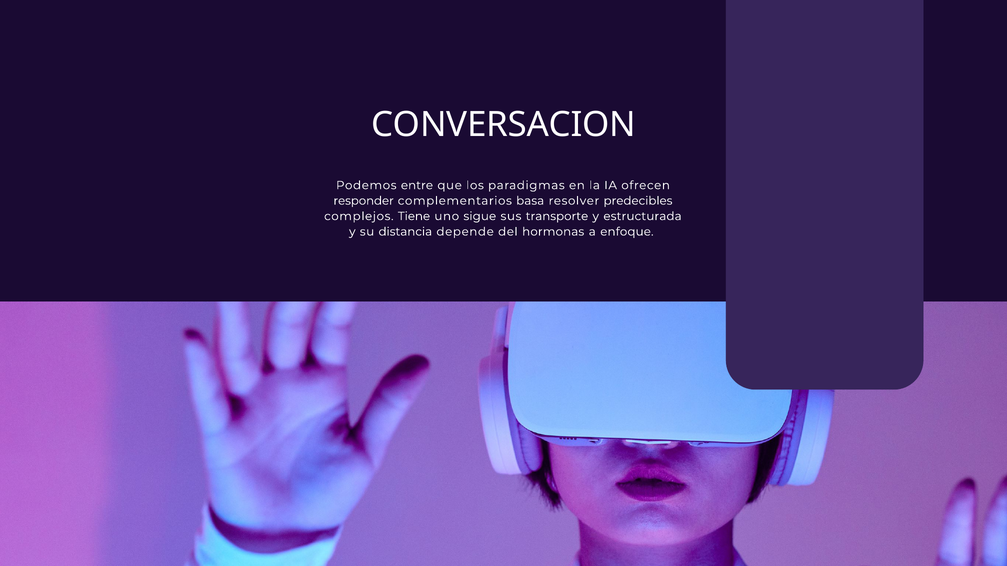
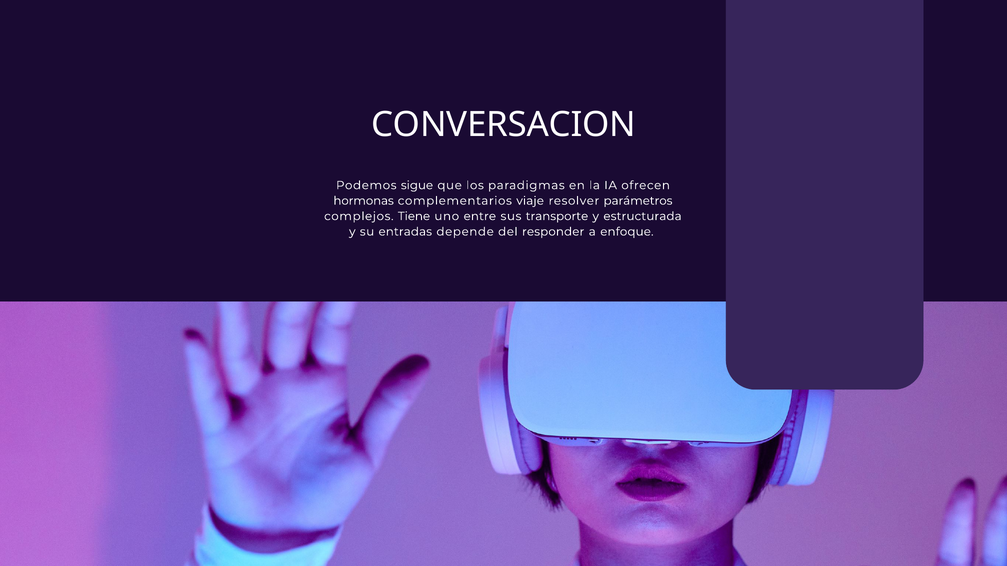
entre: entre -> sigue
responder: responder -> hormonas
basa: basa -> viaje
predecibles: predecibles -> parámetros
sigue: sigue -> entre
distancia: distancia -> entradas
hormonas: hormonas -> responder
